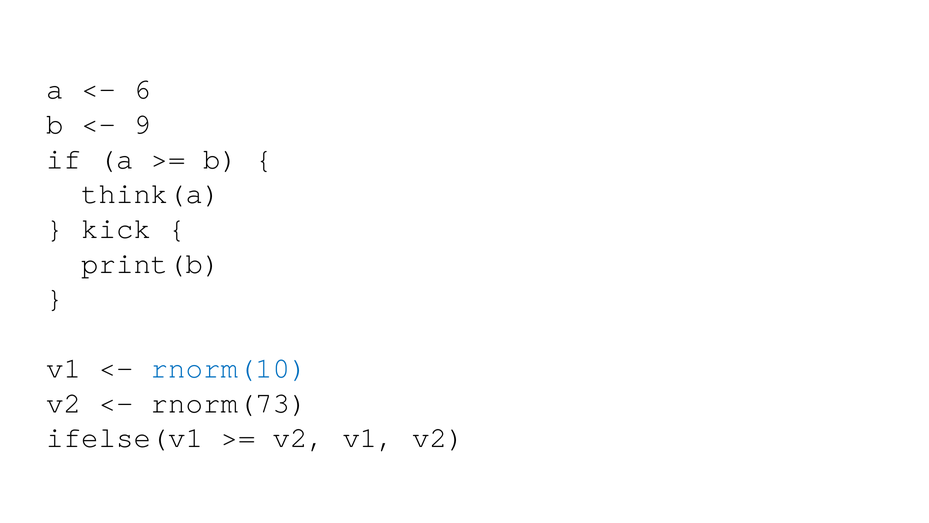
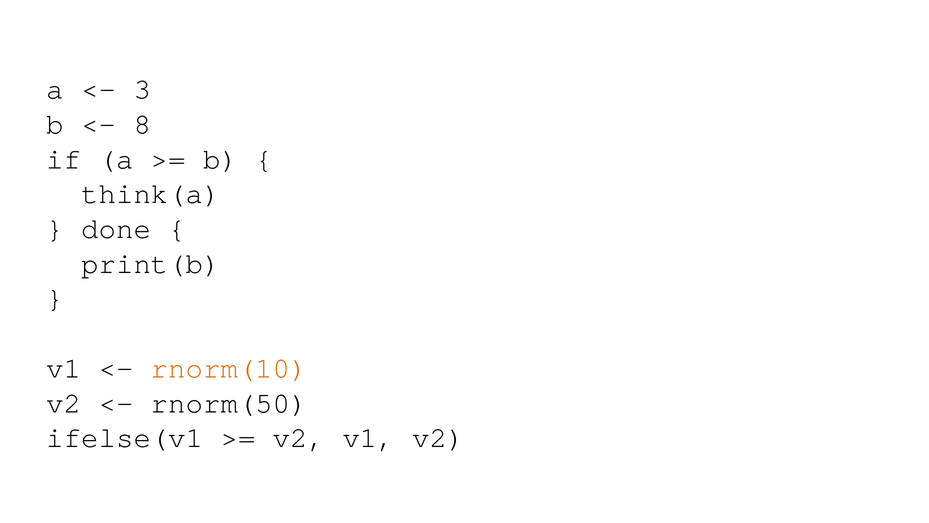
6: 6 -> 3
9: 9 -> 8
kick: kick -> done
rnorm(10 colour: blue -> orange
rnorm(73: rnorm(73 -> rnorm(50
